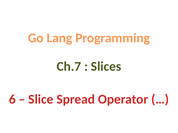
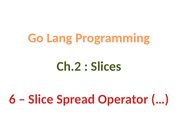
Ch.7: Ch.7 -> Ch.2
